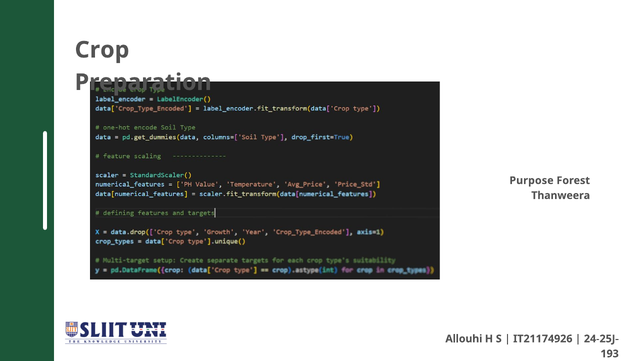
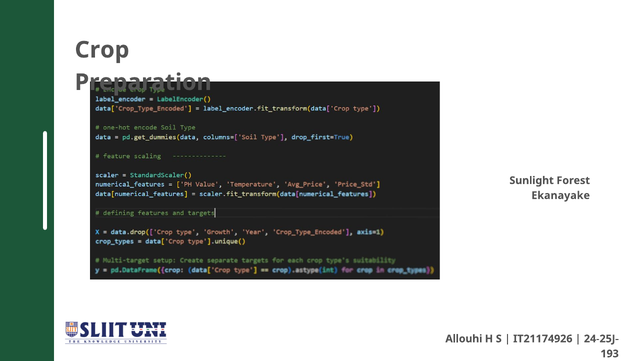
Purpose: Purpose -> Sunlight
Thanweera: Thanweera -> Ekanayake
